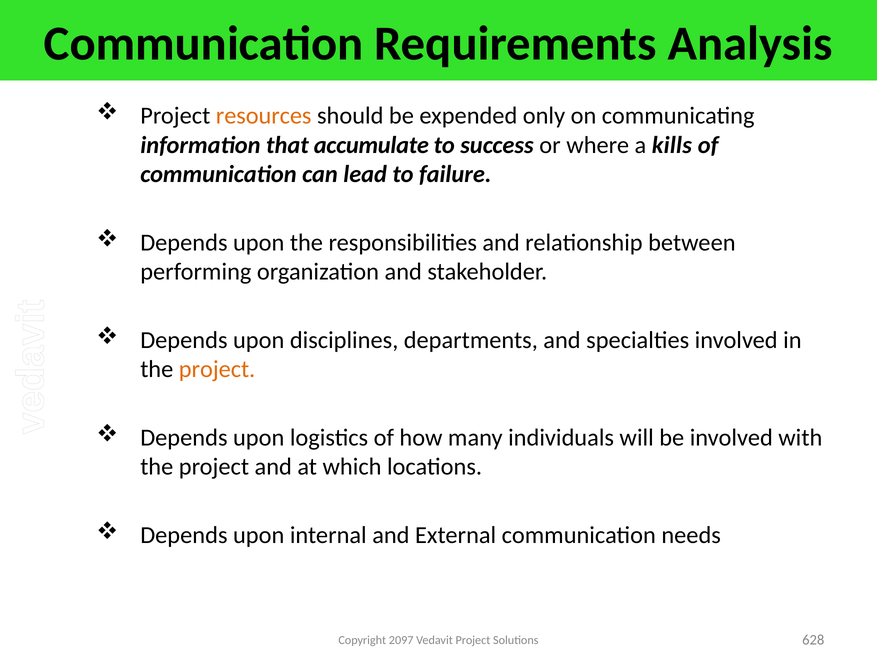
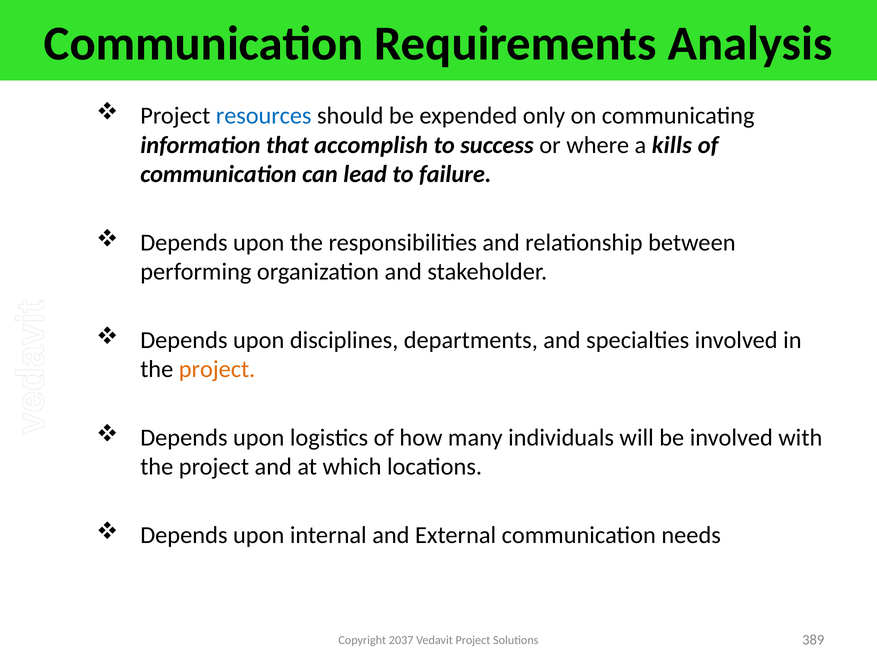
resources colour: orange -> blue
accumulate: accumulate -> accomplish
2097: 2097 -> 2037
628: 628 -> 389
